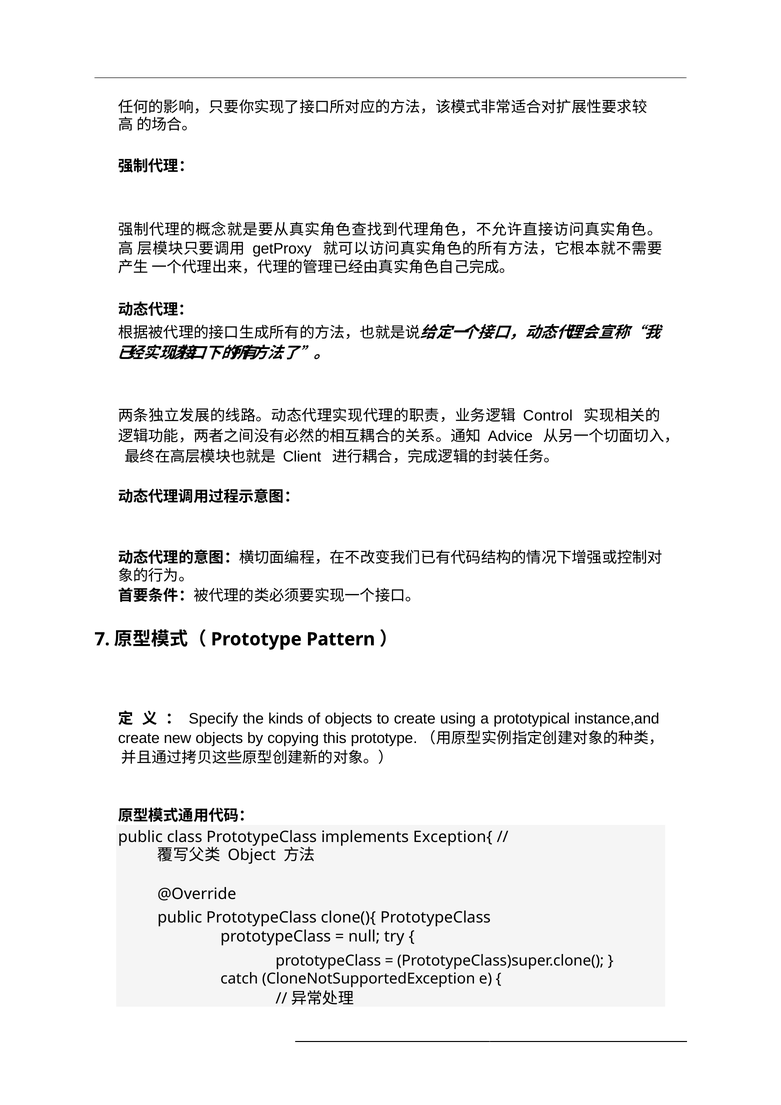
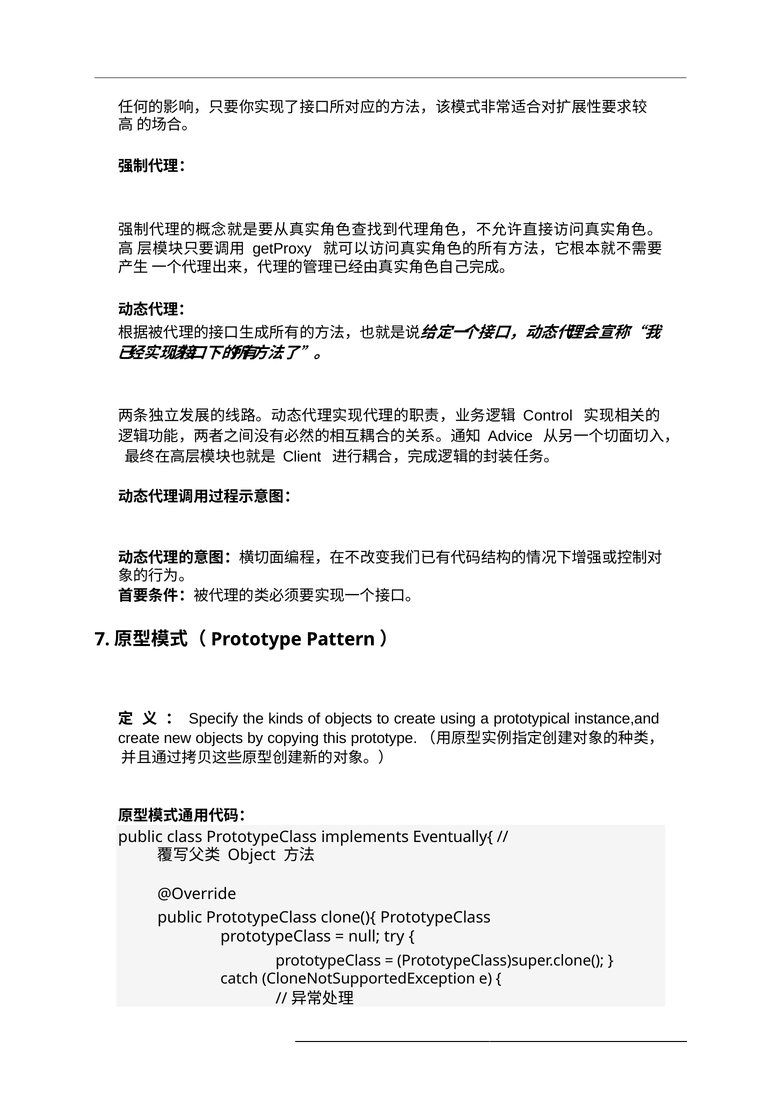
Exception{: Exception{ -> Eventually{
